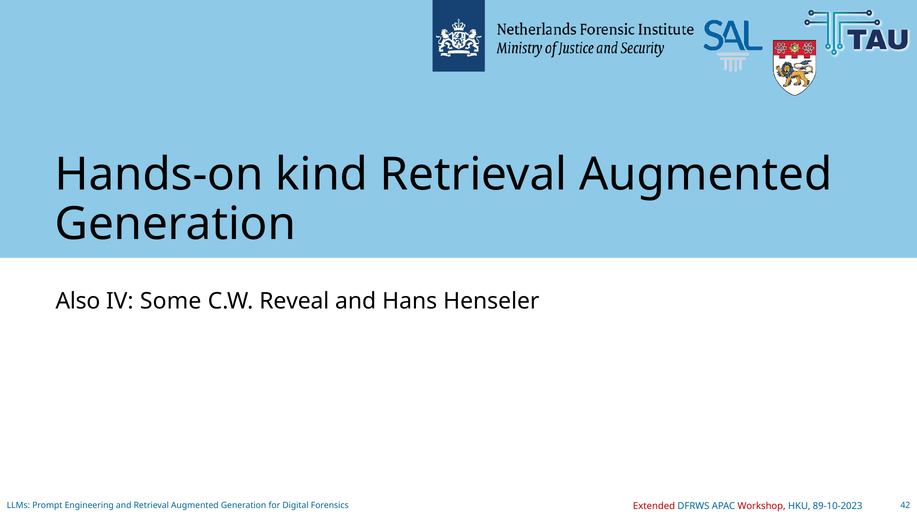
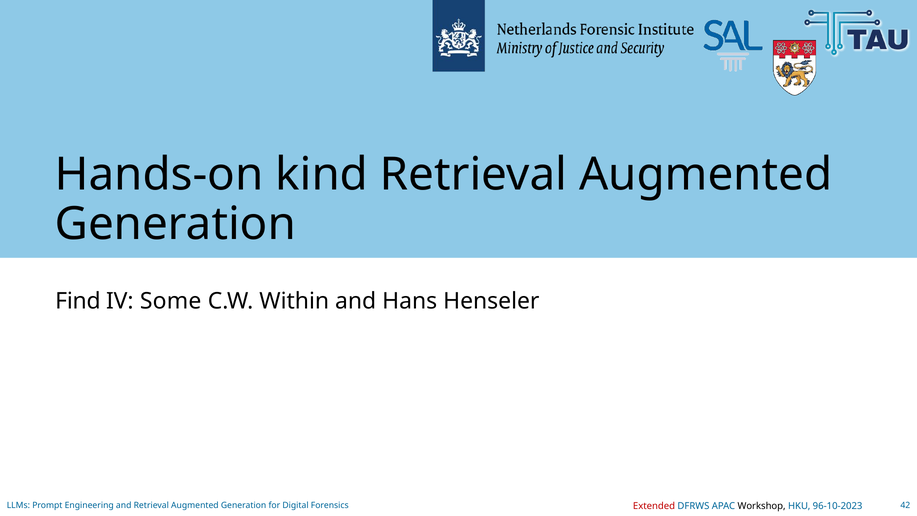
Also: Also -> Find
Reveal: Reveal -> Within
Workshop colour: red -> black
89-10-2023: 89-10-2023 -> 96-10-2023
